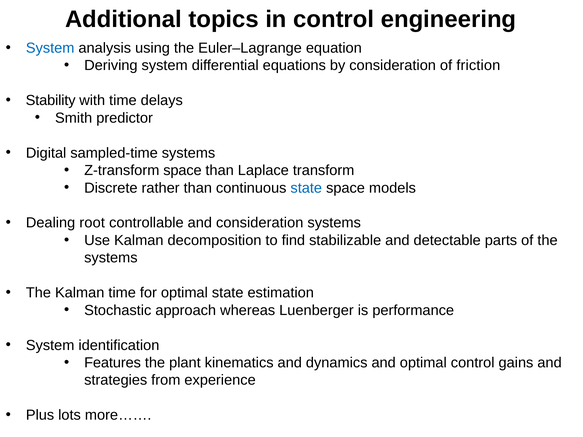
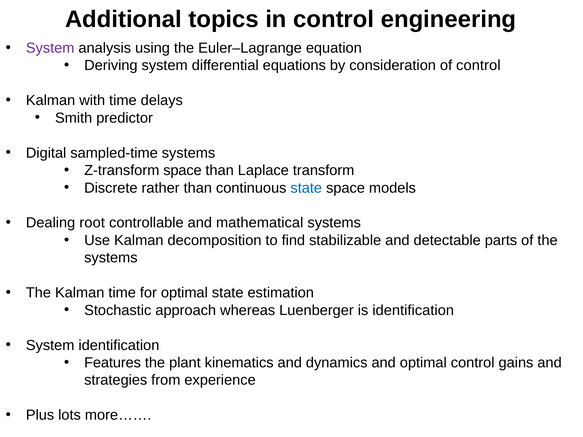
System at (50, 48) colour: blue -> purple
of friction: friction -> control
Stability at (51, 101): Stability -> Kalman
and consideration: consideration -> mathematical
is performance: performance -> identification
